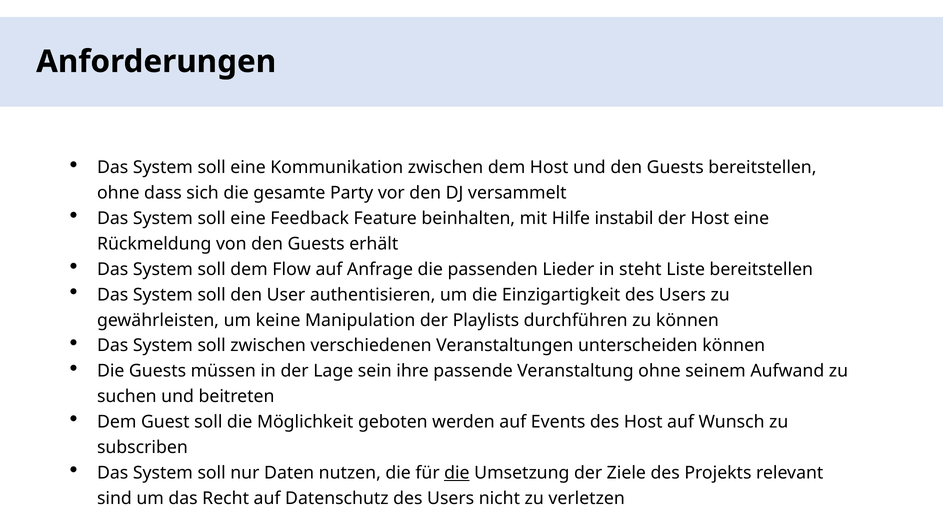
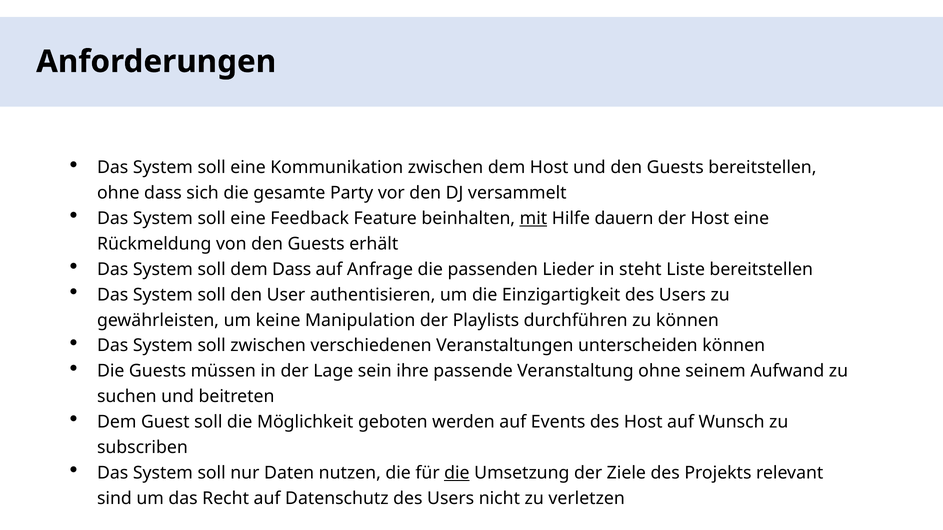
mit underline: none -> present
instabil: instabil -> dauern
dem Flow: Flow -> Dass
